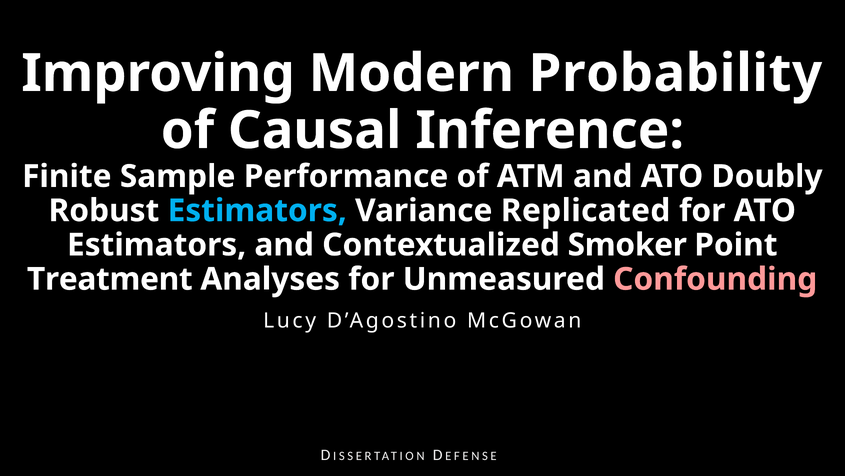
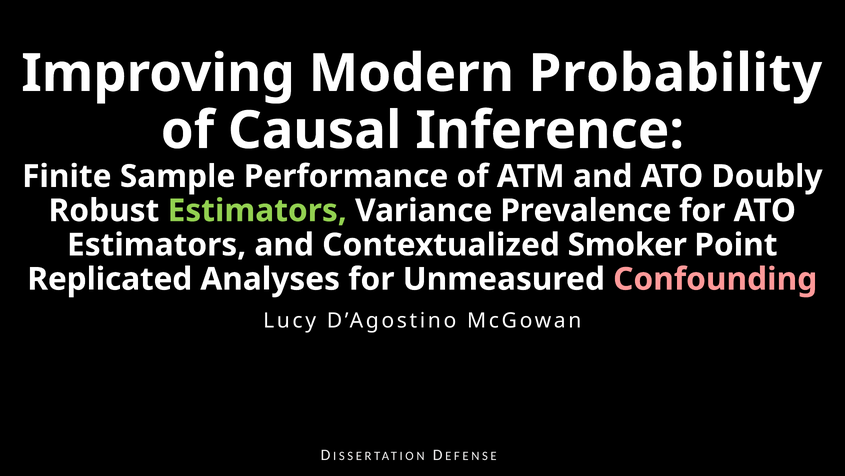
Estimators at (257, 210) colour: light blue -> light green
Replicated: Replicated -> Prevalence
Treatment: Treatment -> Replicated
